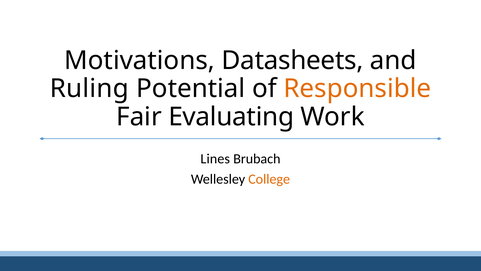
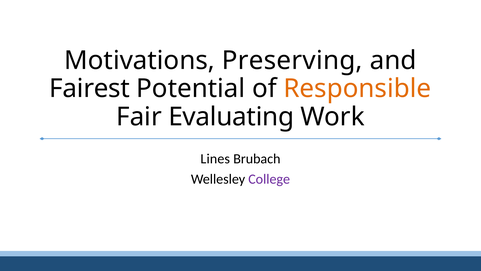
Datasheets: Datasheets -> Preserving
Ruling: Ruling -> Fairest
College colour: orange -> purple
